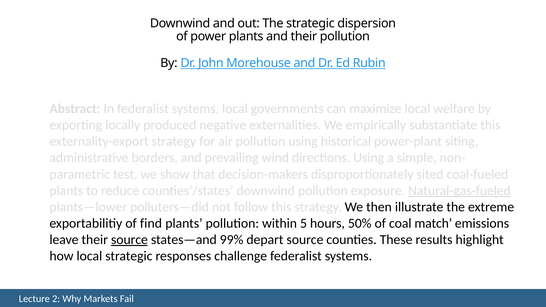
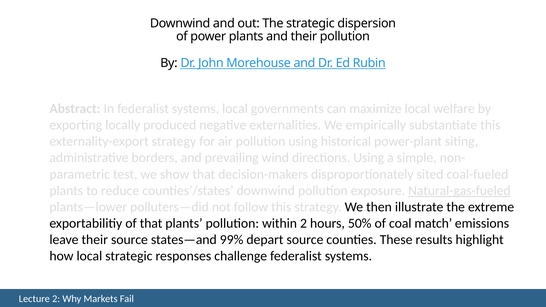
of find: find -> that
within 5: 5 -> 2
source at (129, 240) underline: present -> none
